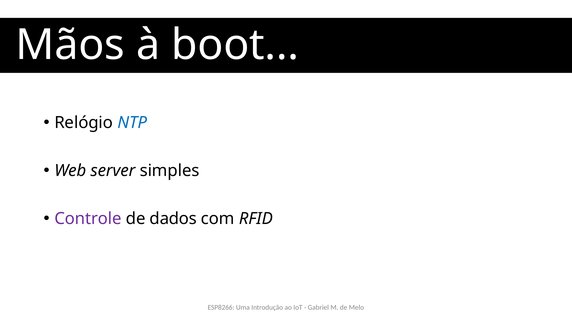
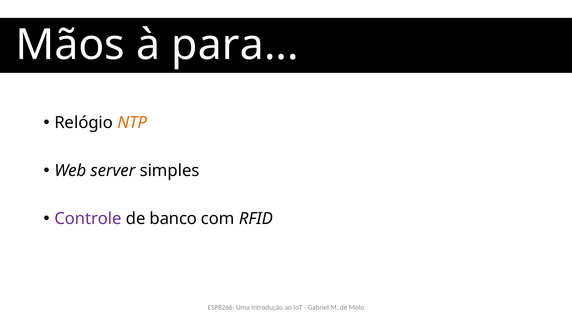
boot: boot -> para
NTP colour: blue -> orange
dados: dados -> banco
